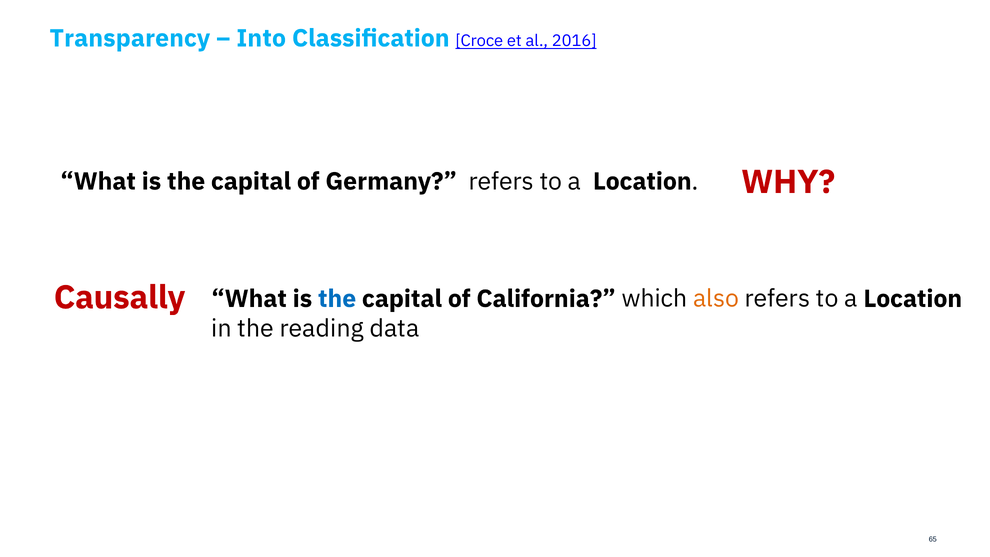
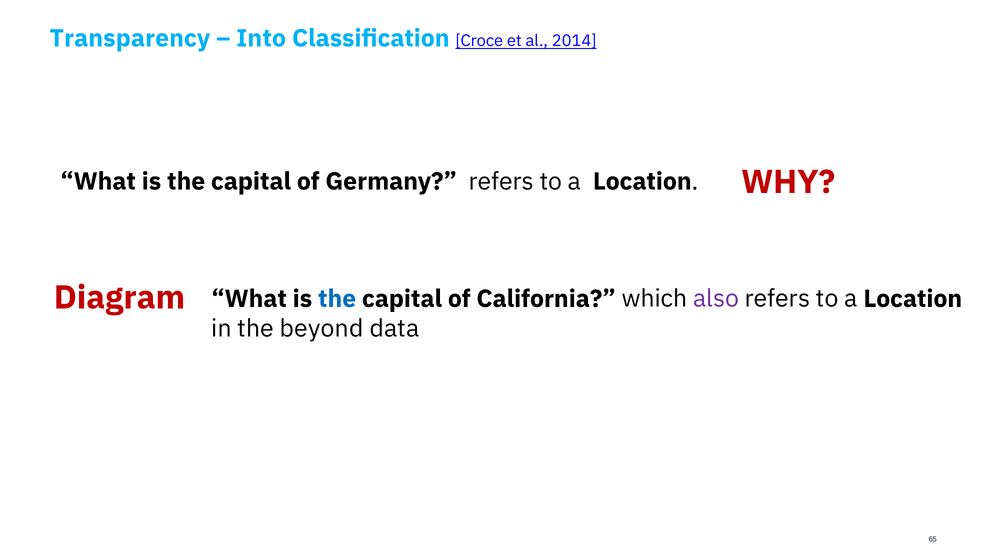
2016: 2016 -> 2014
Causally: Causally -> Diagram
also colour: orange -> purple
reading: reading -> beyond
